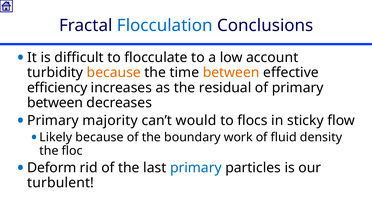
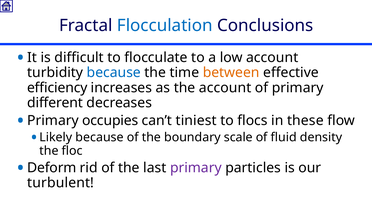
because at (114, 73) colour: orange -> blue
the residual: residual -> account
between at (55, 103): between -> different
majority: majority -> occupies
would: would -> tiniest
sticky: sticky -> these
work: work -> scale
primary at (196, 168) colour: blue -> purple
